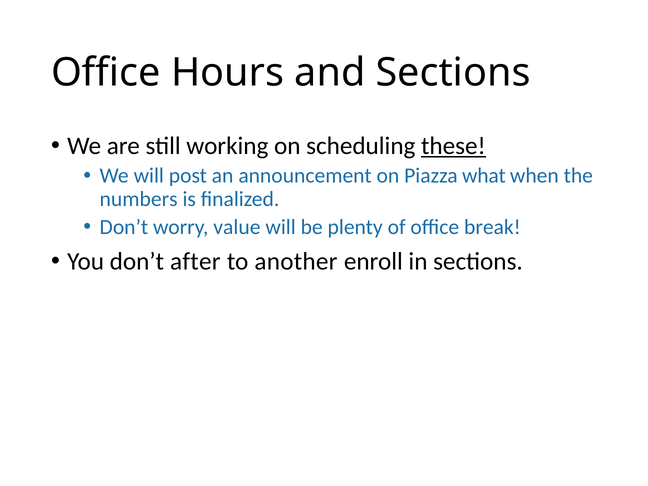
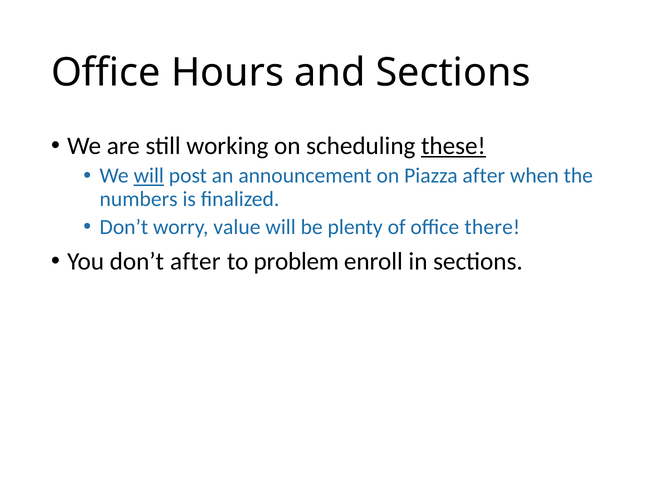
will at (149, 176) underline: none -> present
Piazza what: what -> after
break: break -> there
another: another -> problem
